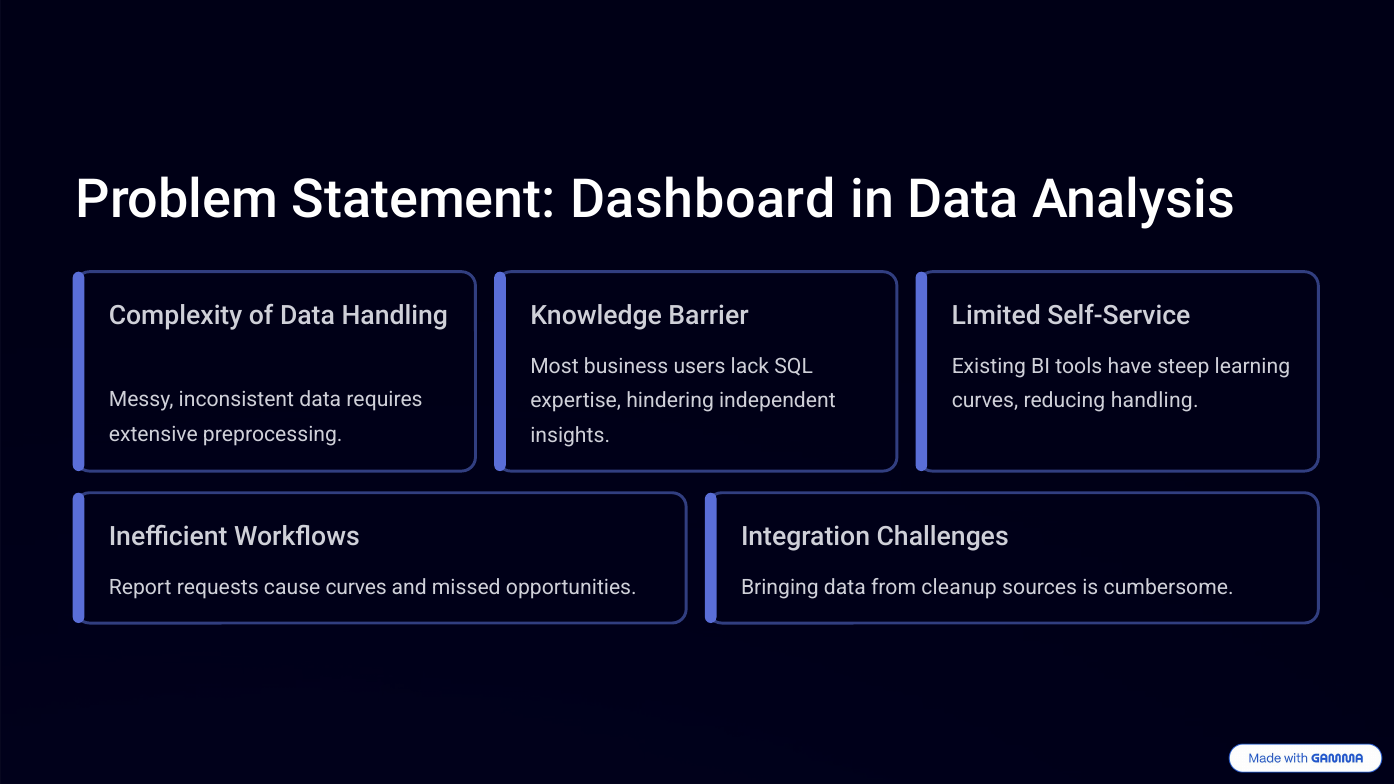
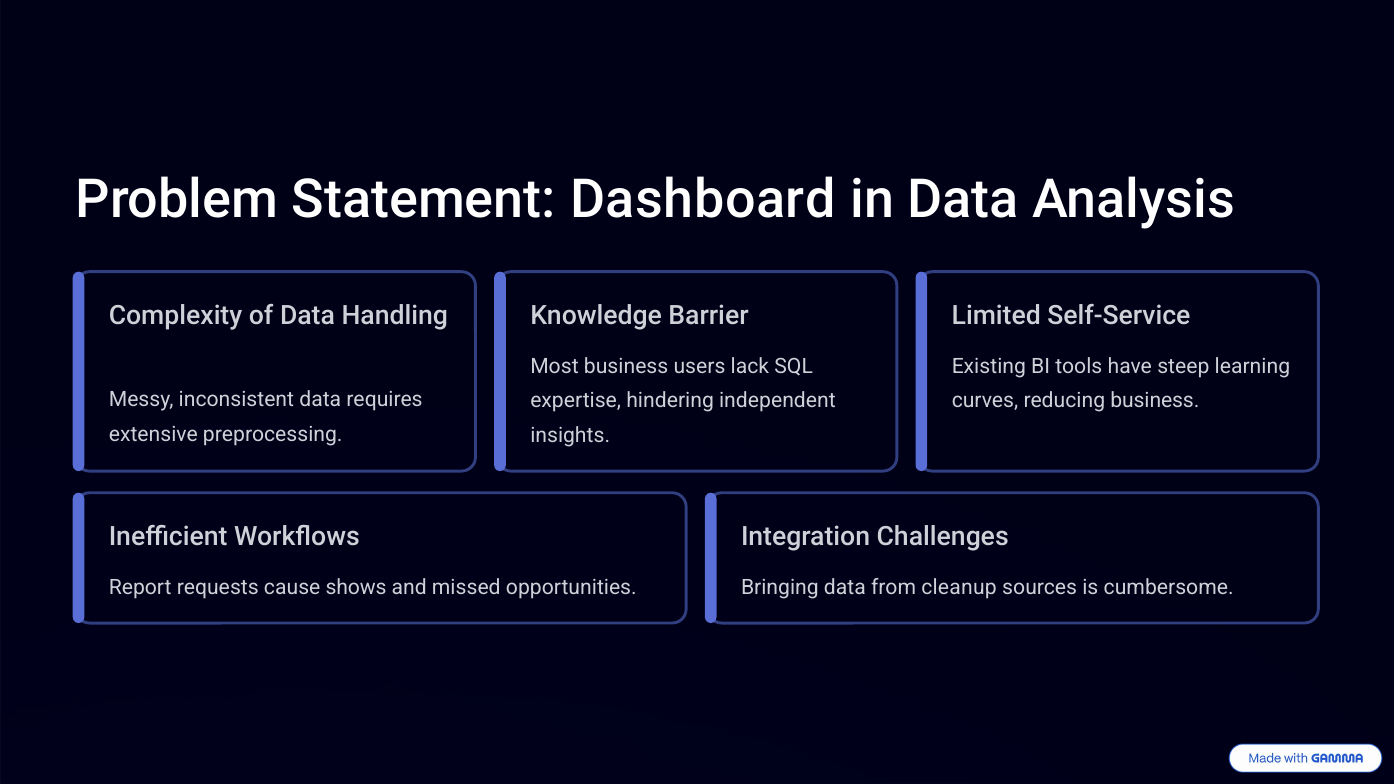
reducing handling: handling -> business
cause curves: curves -> shows
